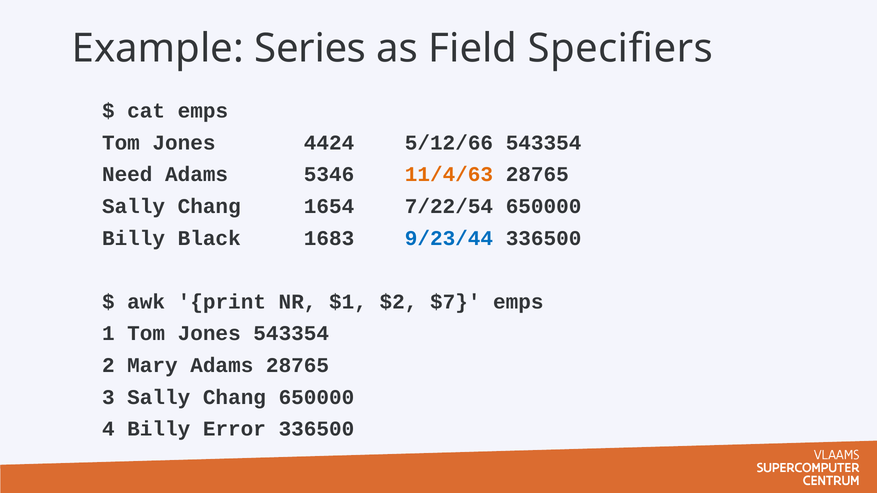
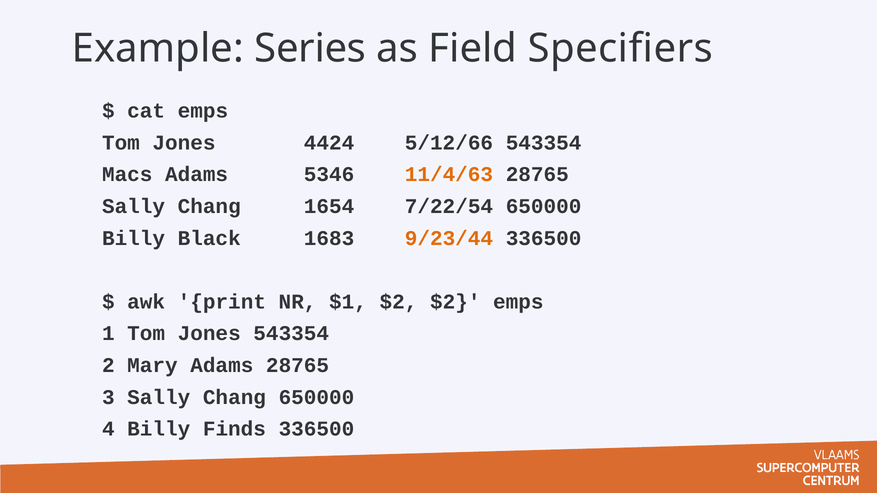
Need: Need -> Macs
9/23/44 colour: blue -> orange
$2 $7: $7 -> $2
Error: Error -> Finds
